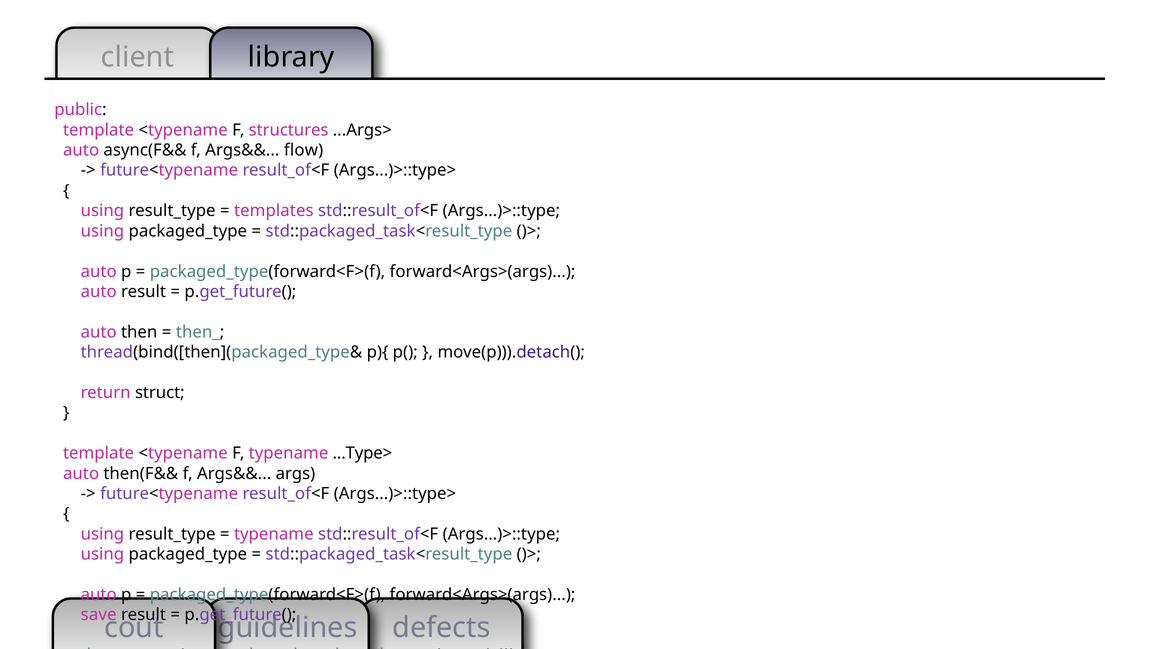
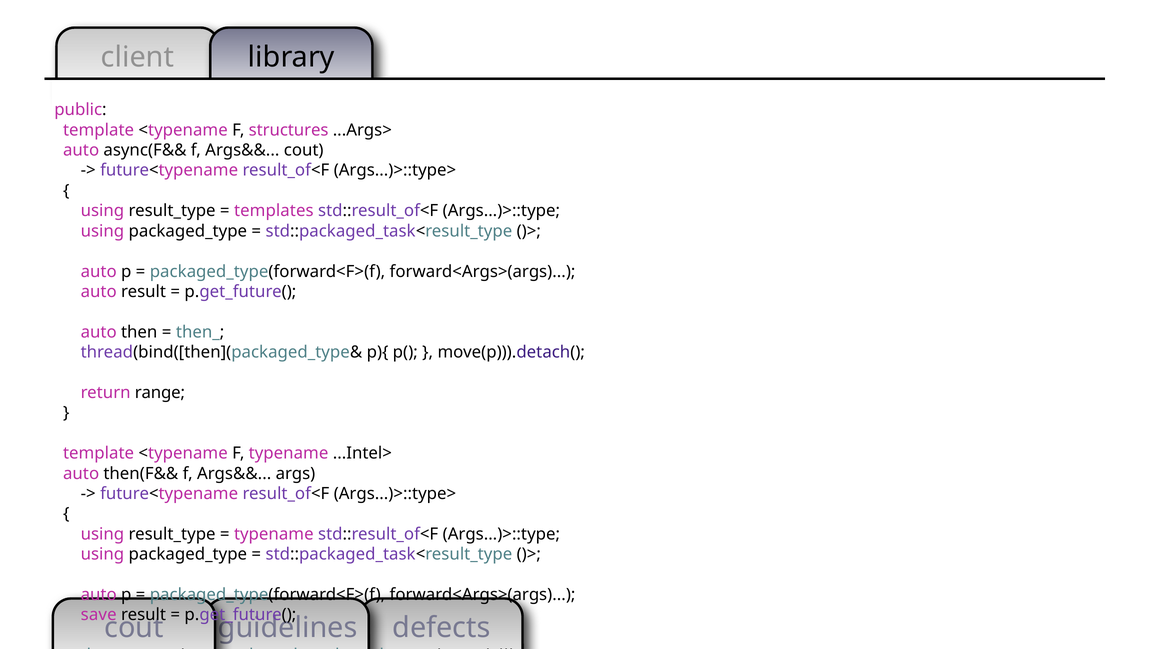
Args&& flow: flow -> cout
return struct: struct -> range
...Type>: ...Type> -> ...Intel>
